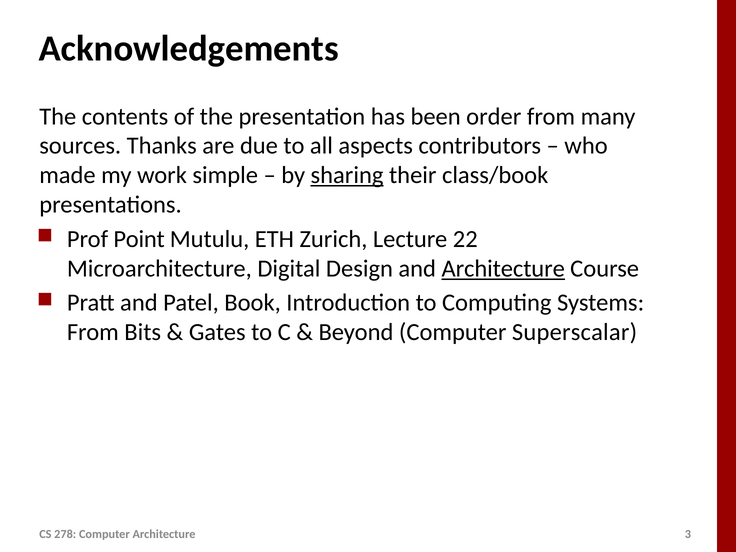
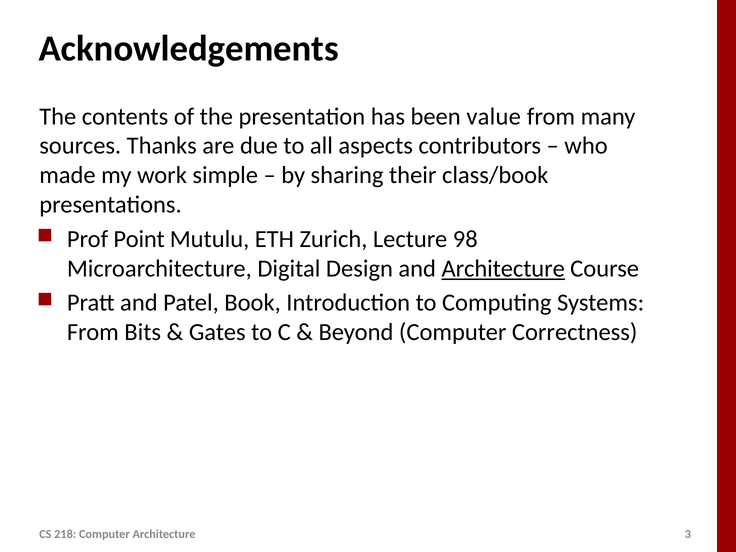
order: order -> value
sharing underline: present -> none
22: 22 -> 98
Superscalar: Superscalar -> Correctness
278: 278 -> 218
